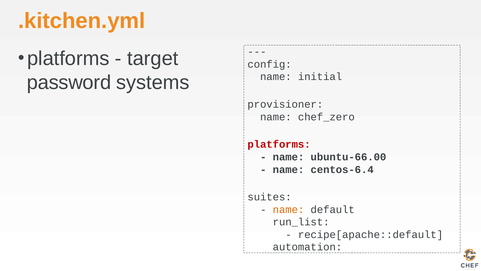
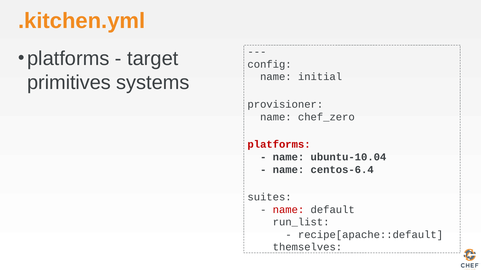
password: password -> primitives
ubuntu-66.00: ubuntu-66.00 -> ubuntu-10.04
name at (288, 209) colour: orange -> red
automation: automation -> themselves
